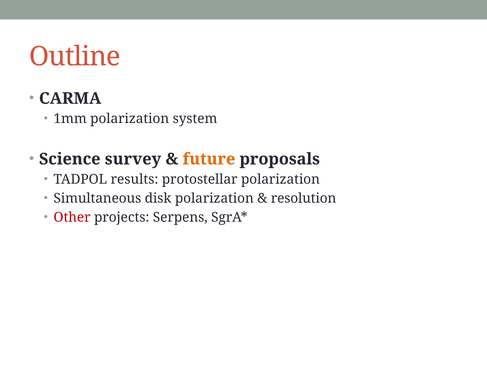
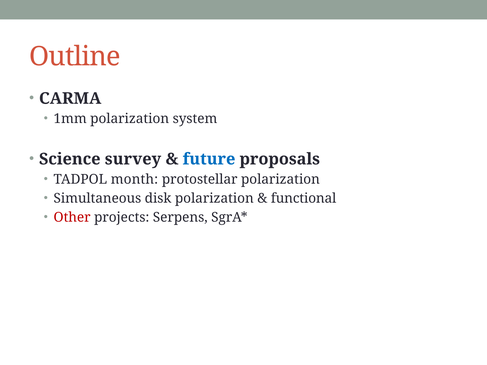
future colour: orange -> blue
results: results -> month
resolution: resolution -> functional
